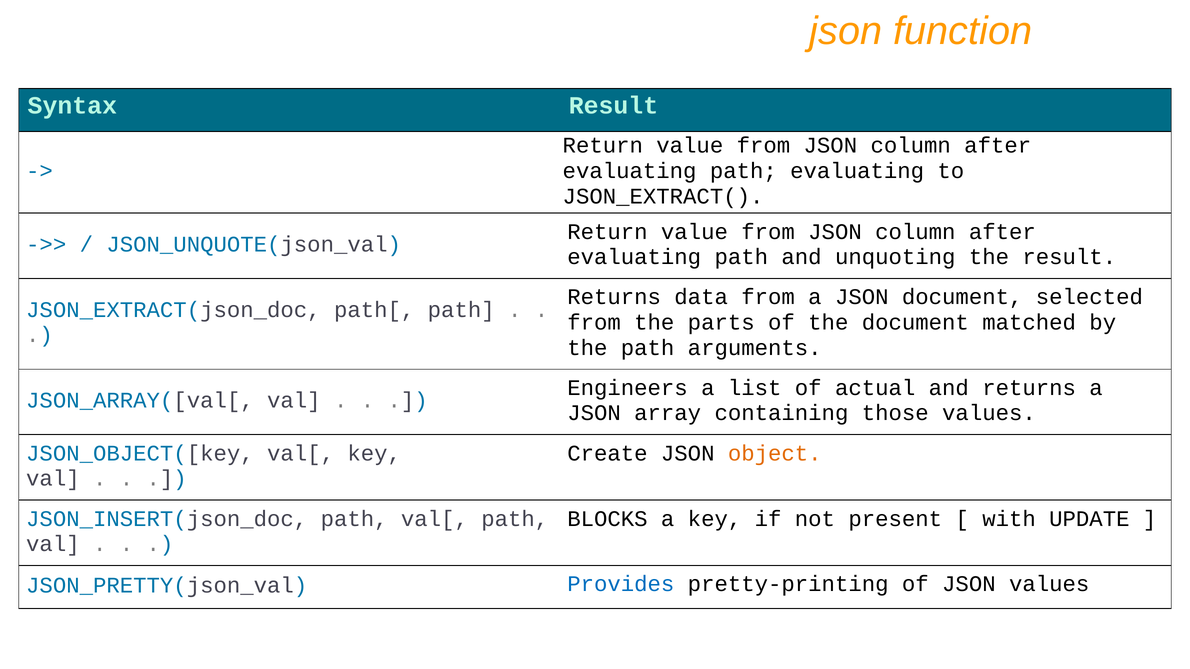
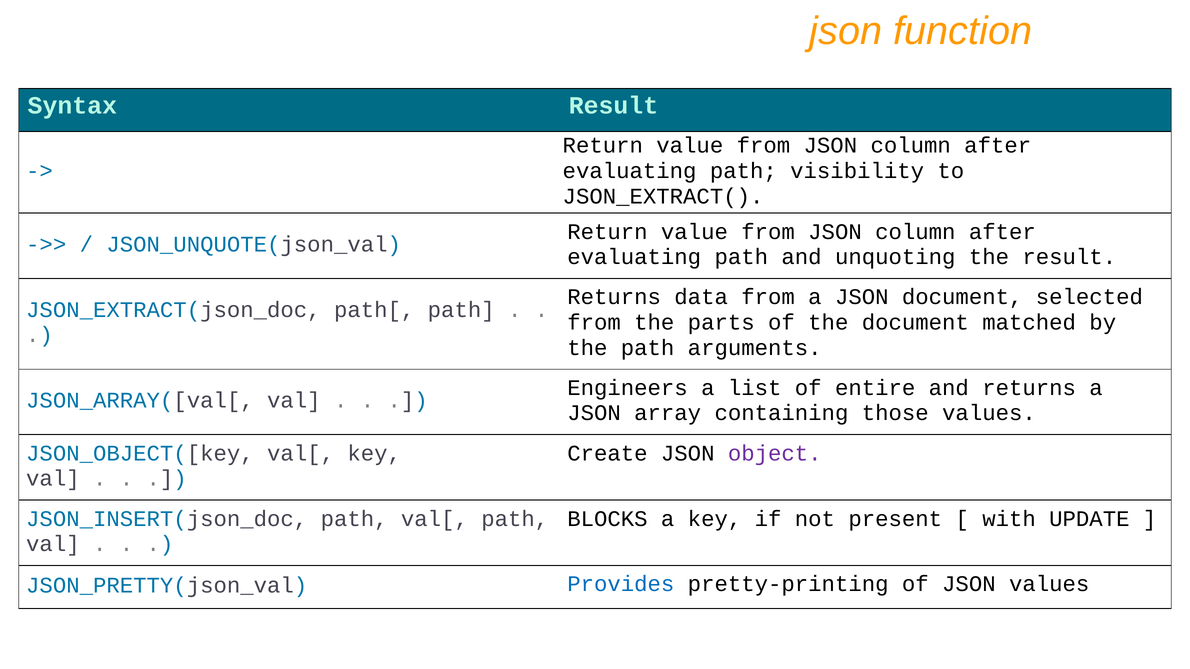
path evaluating: evaluating -> visibility
actual: actual -> entire
object colour: orange -> purple
